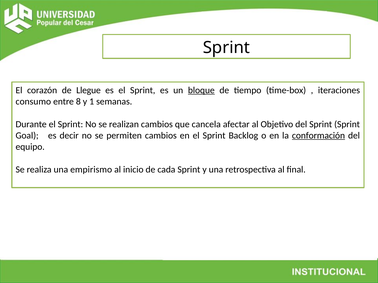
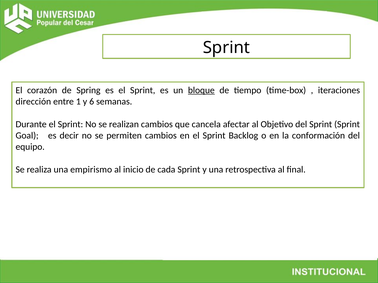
Llegue: Llegue -> Spring
consumo: consumo -> dirección
8: 8 -> 1
1: 1 -> 6
conformación underline: present -> none
